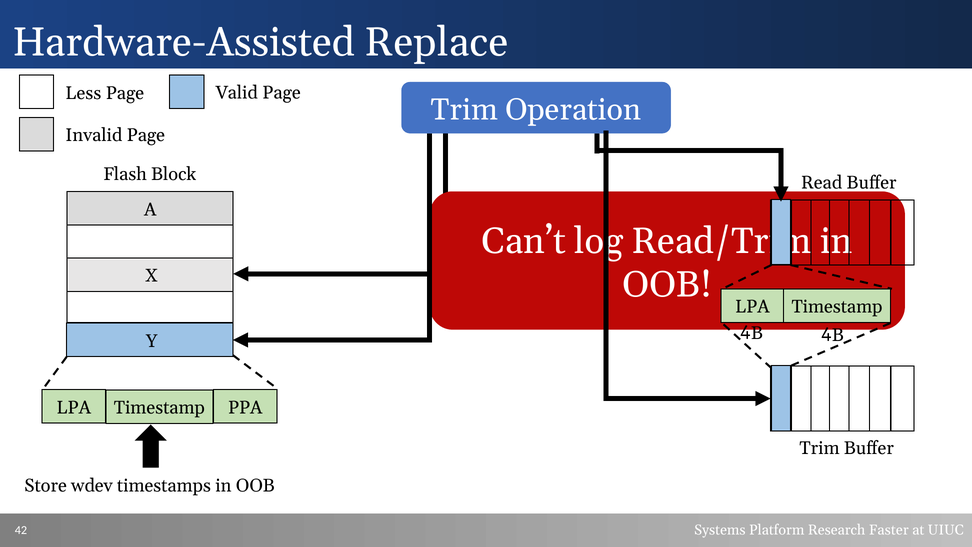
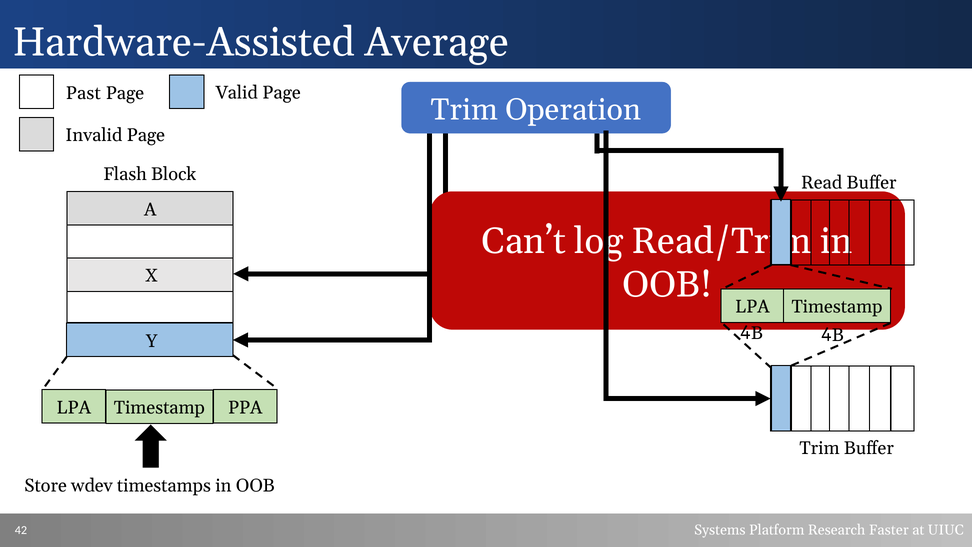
Replace: Replace -> Average
Less: Less -> Past
